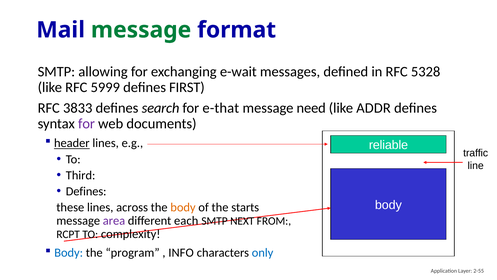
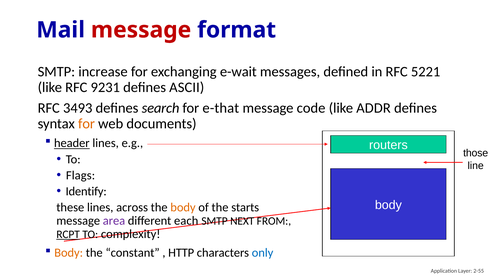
message at (141, 30) colour: green -> red
allowing: allowing -> increase
5328: 5328 -> 5221
5999: 5999 -> 9231
FIRST: FIRST -> ASCII
3833: 3833 -> 3493
need: need -> code
for at (87, 124) colour: purple -> orange
reliable: reliable -> routers
traffic: traffic -> those
Third: Third -> Flags
Defines at (86, 191): Defines -> Identify
RCPT underline: none -> present
Body at (69, 252) colour: blue -> orange
program: program -> constant
INFO: INFO -> HTTP
